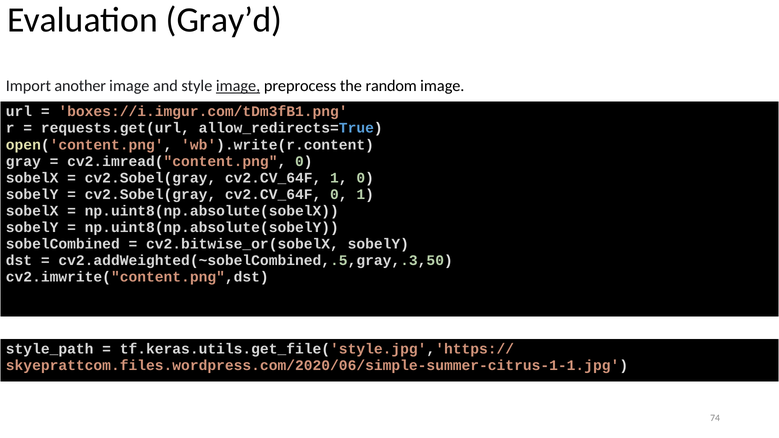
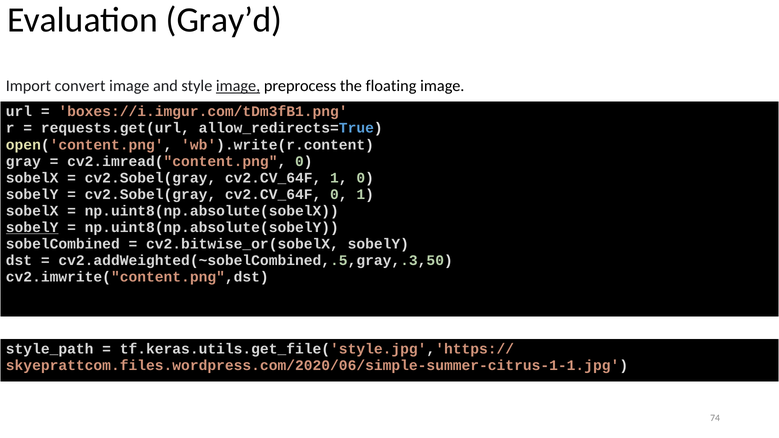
another: another -> convert
random: random -> floating
sobelY at (32, 228) underline: none -> present
